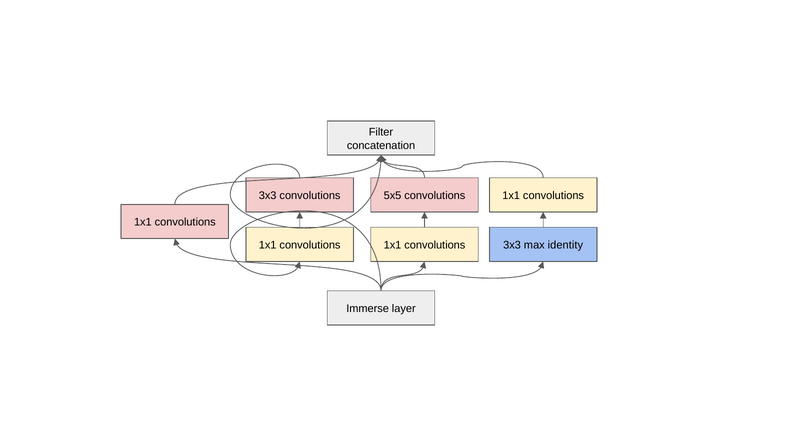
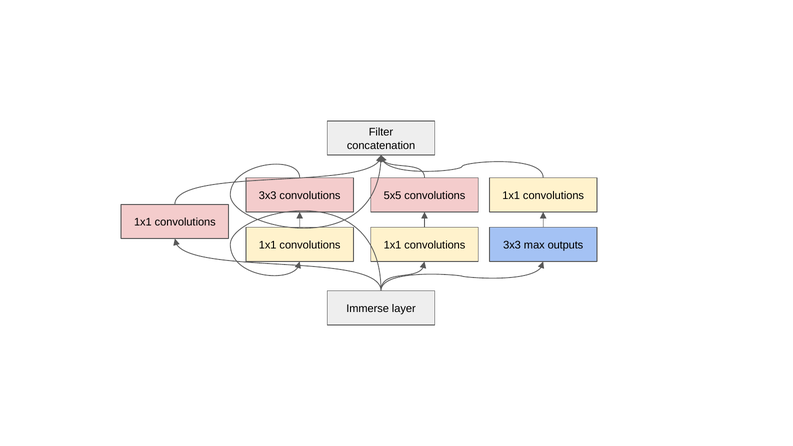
identity: identity -> outputs
